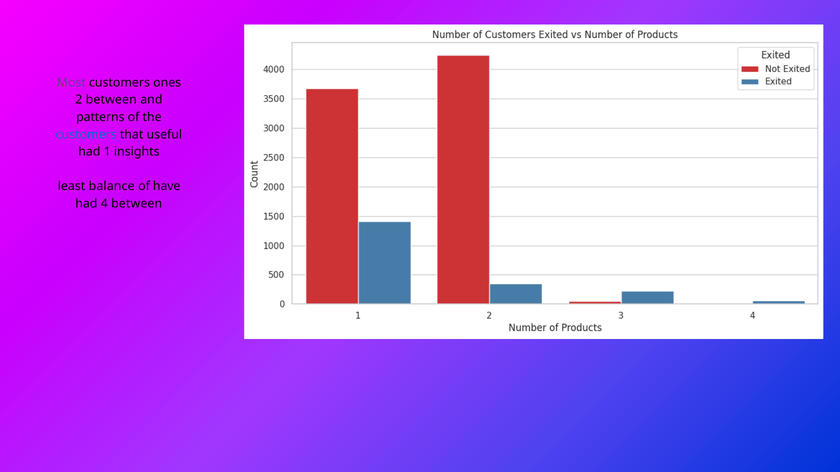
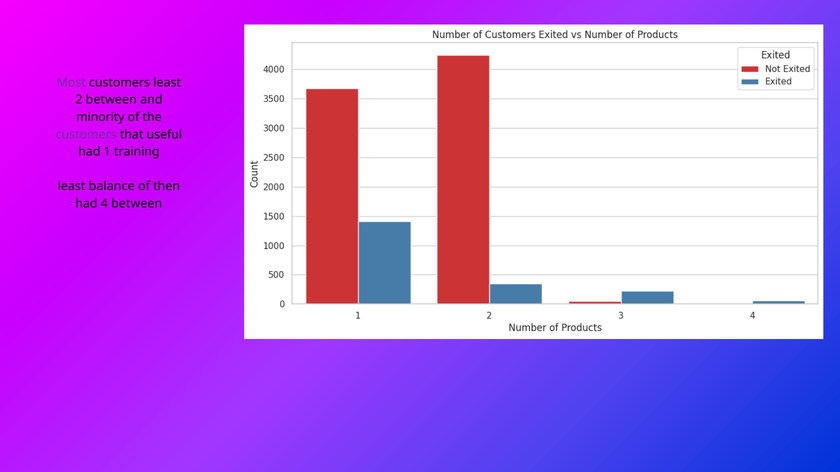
customers ones: ones -> least
patterns: patterns -> minority
customers at (86, 135) colour: blue -> purple
insights: insights -> training
have: have -> then
